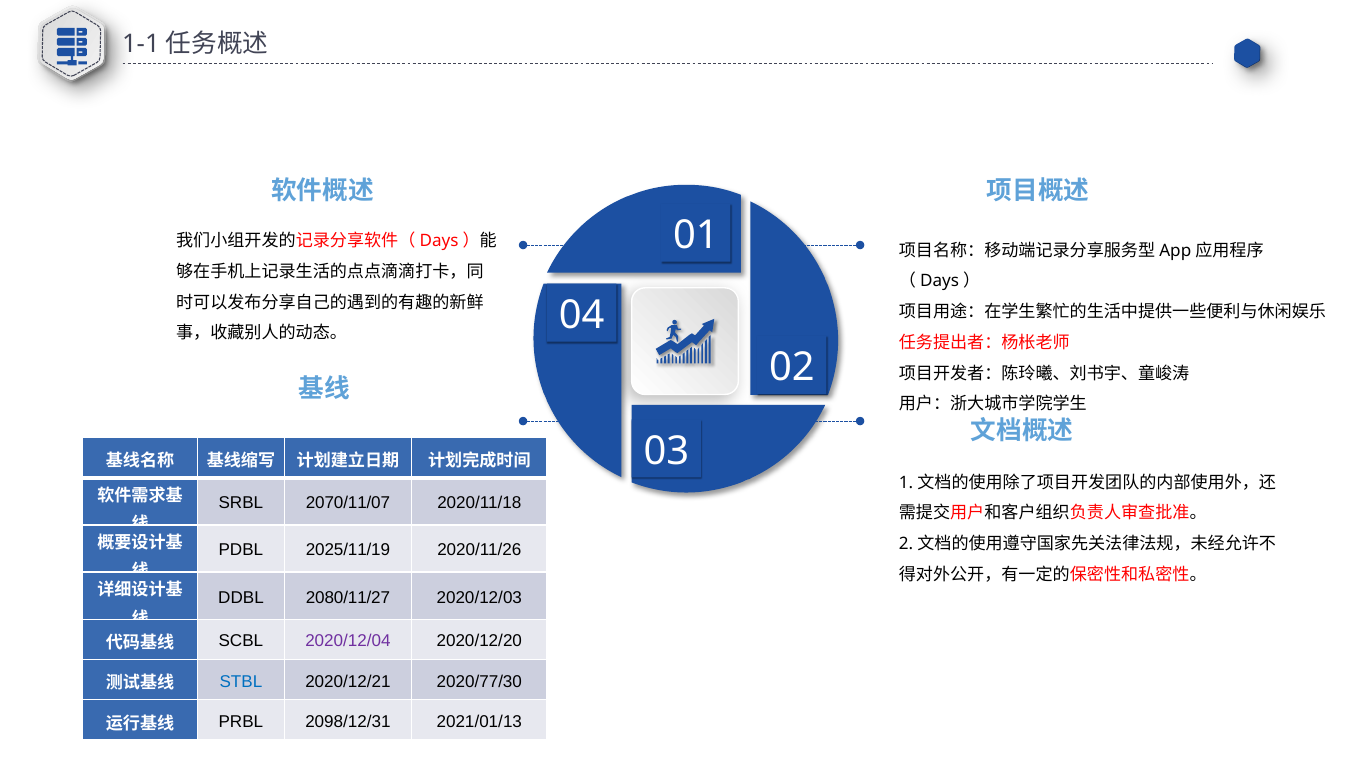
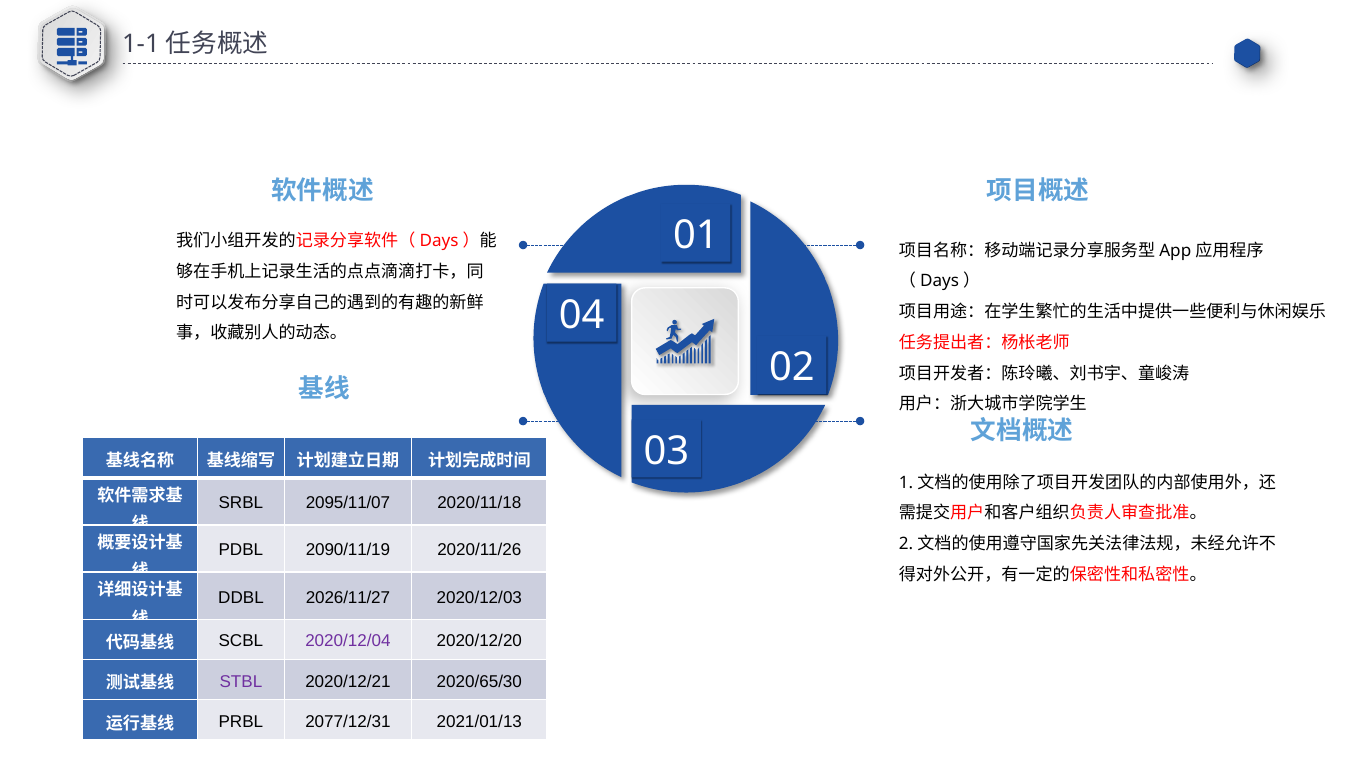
2070/11/07: 2070/11/07 -> 2095/11/07
2025/11/19: 2025/11/19 -> 2090/11/19
2080/11/27: 2080/11/27 -> 2026/11/27
STBL colour: blue -> purple
2020/77/30: 2020/77/30 -> 2020/65/30
2098/12/31: 2098/12/31 -> 2077/12/31
